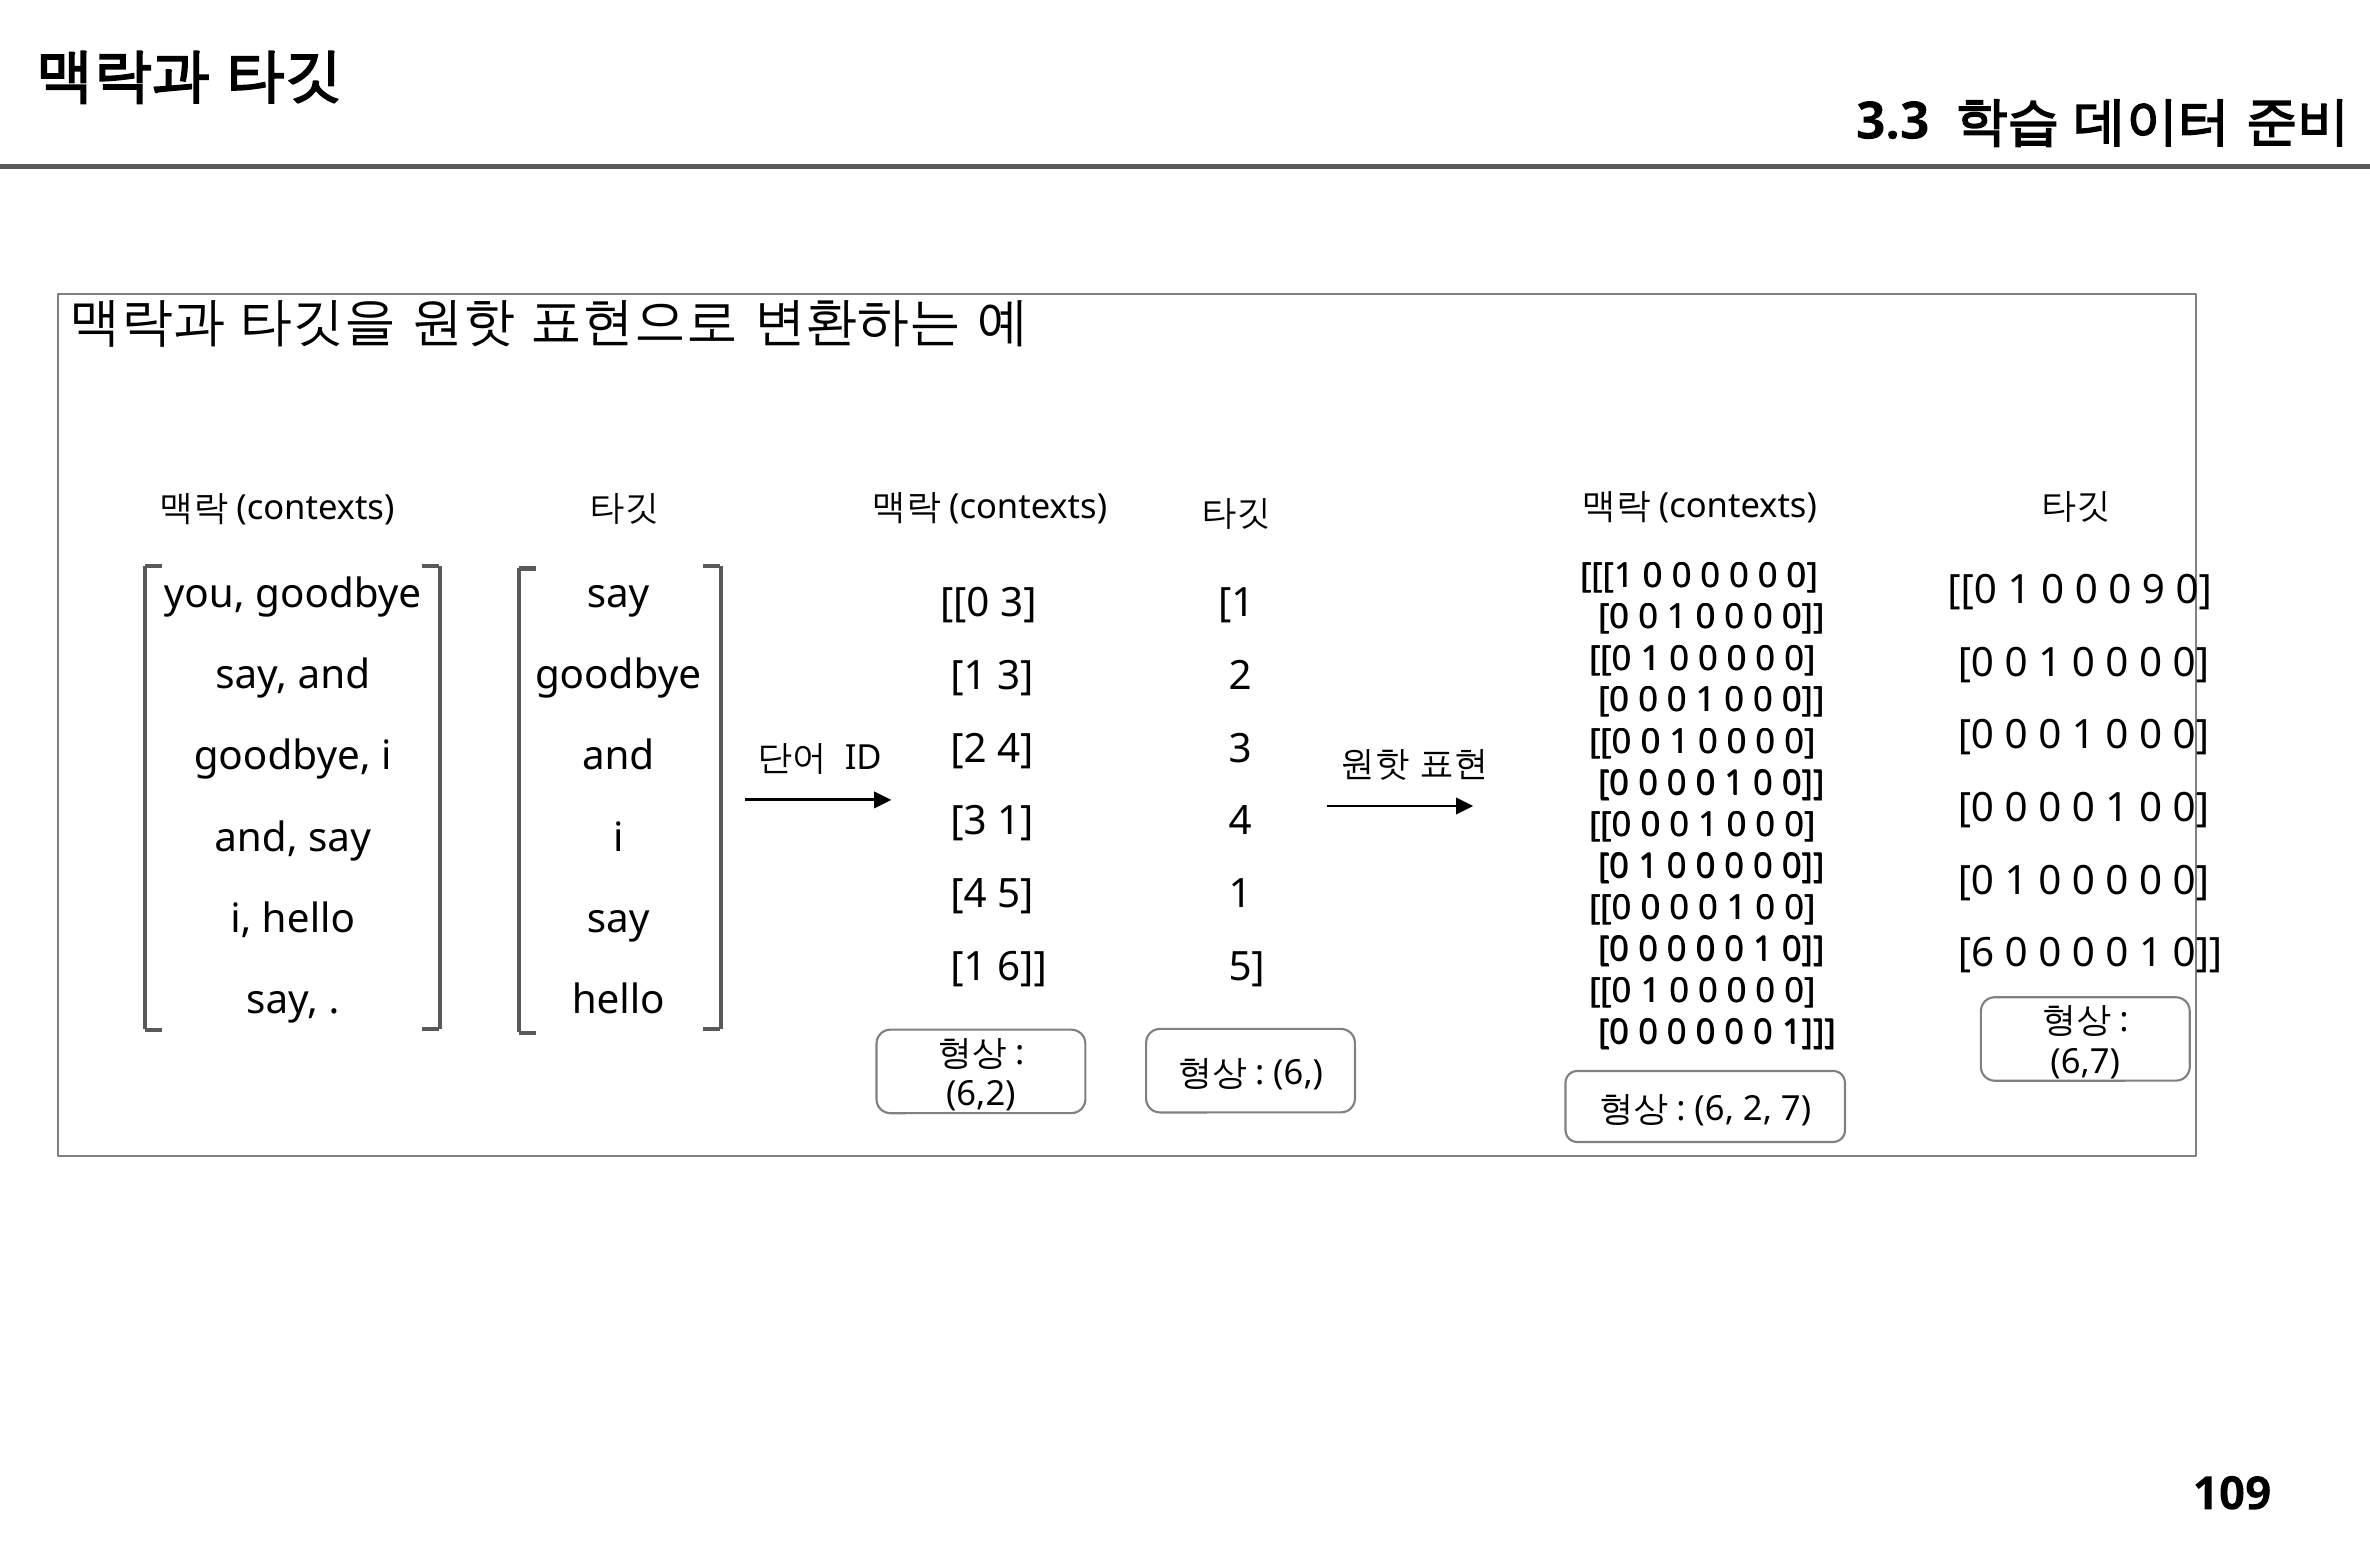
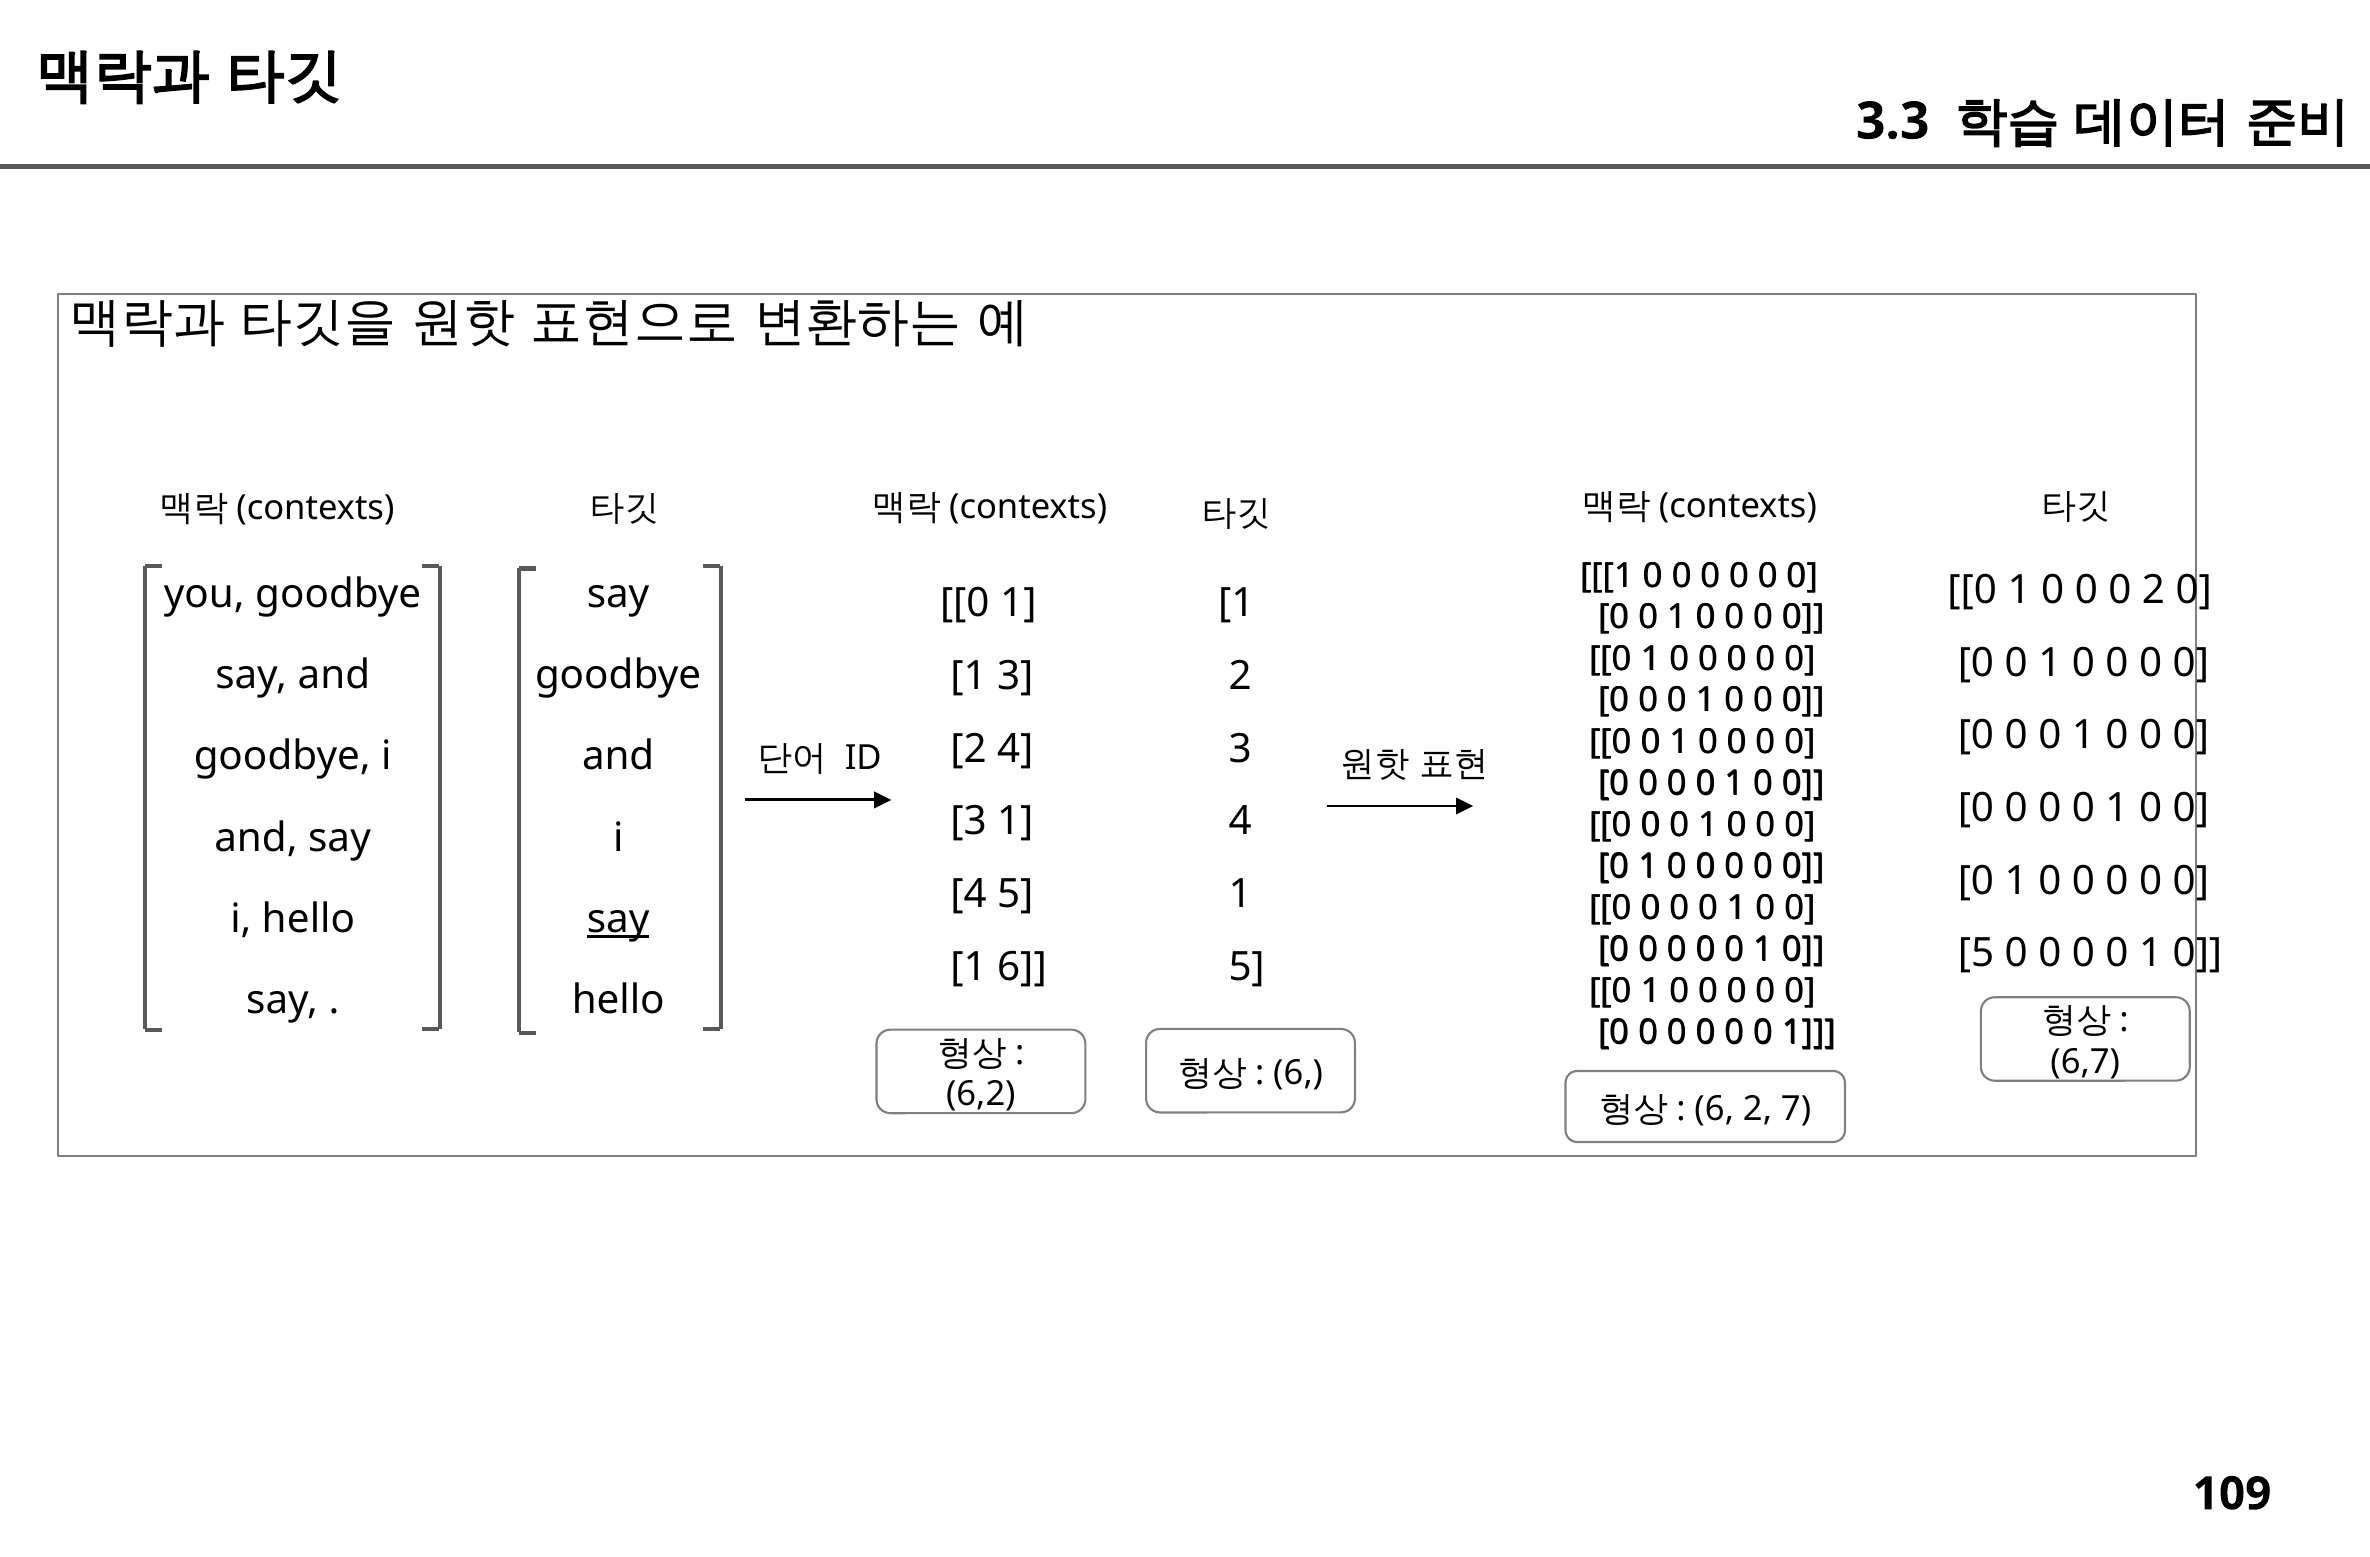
0 9: 9 -> 2
3 at (1018, 604): 3 -> 1
say at (618, 919) underline: none -> present
6 at (1976, 953): 6 -> 5
